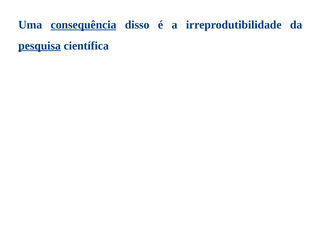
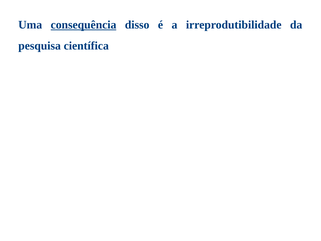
pesquisa underline: present -> none
